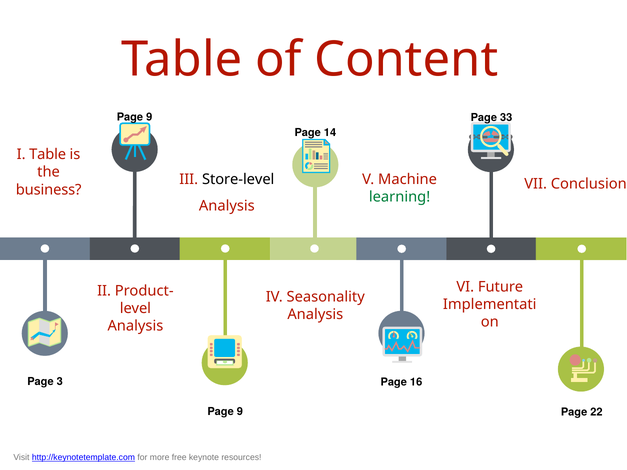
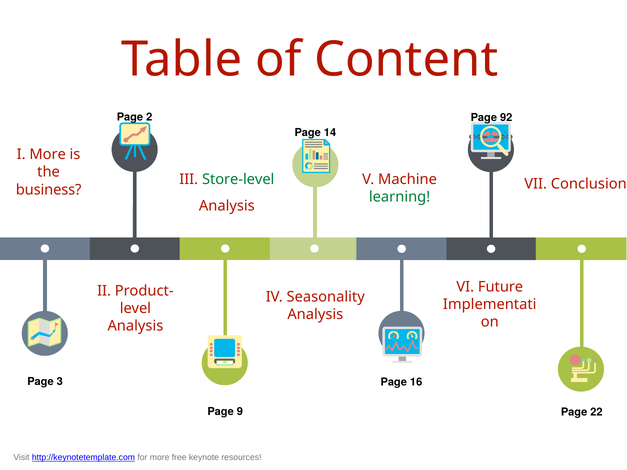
9 at (149, 117): 9 -> 2
33: 33 -> 92
I Table: Table -> More
Store-level colour: black -> green
